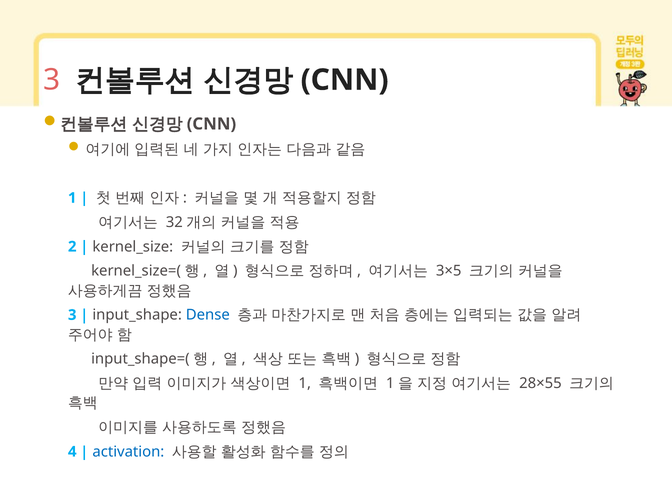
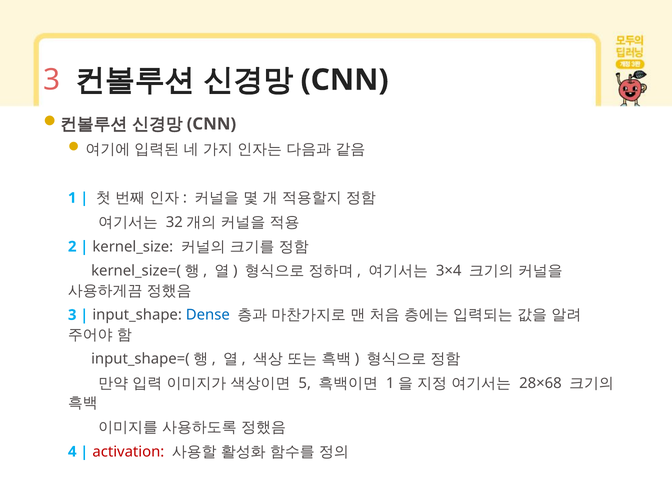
3×5: 3×5 -> 3×4
1 at (305, 383): 1 -> 5
28×55: 28×55 -> 28×68
activation colour: blue -> red
